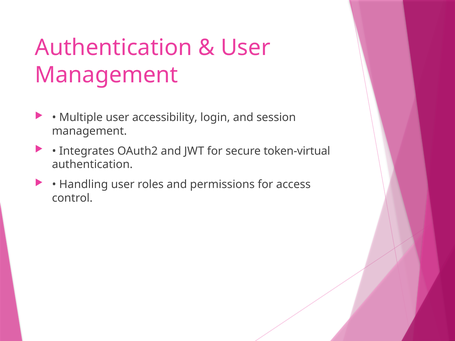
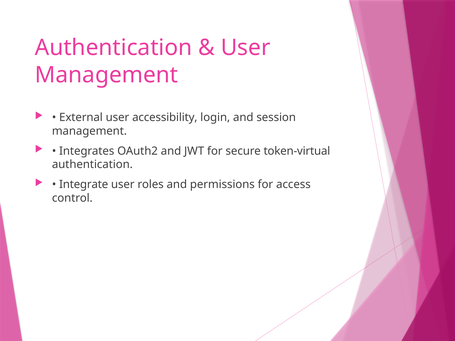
Multiple: Multiple -> External
Handling: Handling -> Integrate
